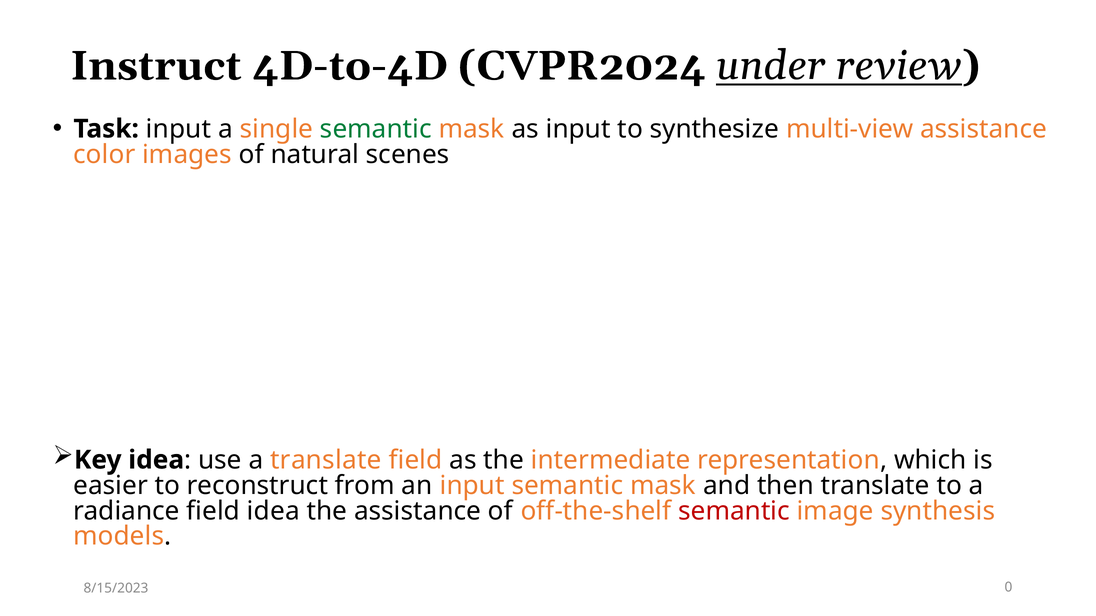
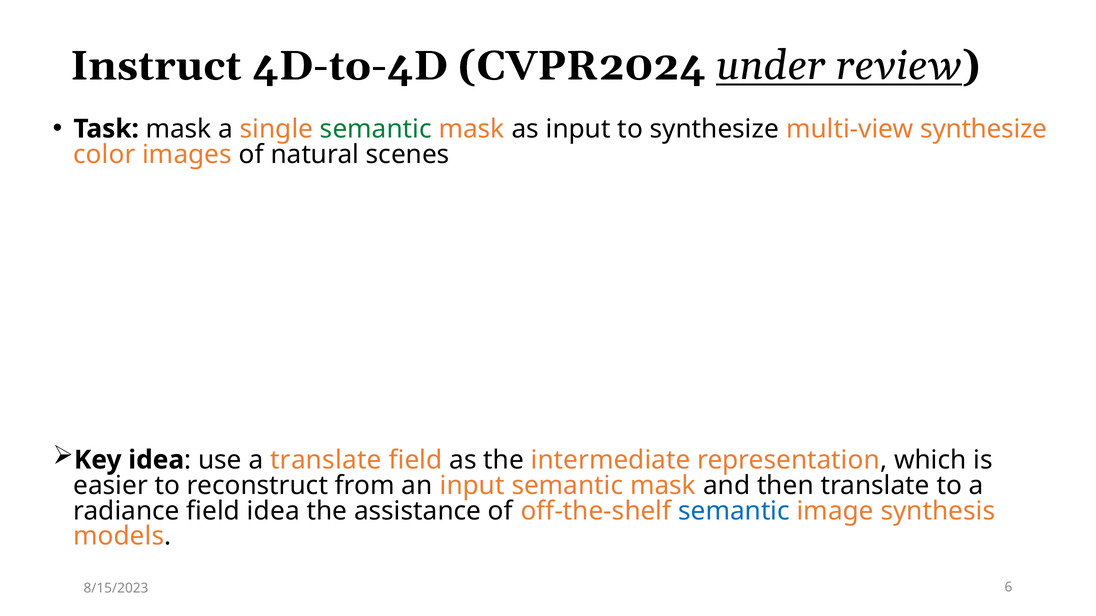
Task input: input -> mask
multi-view assistance: assistance -> synthesize
semantic at (734, 511) colour: red -> blue
0: 0 -> 6
